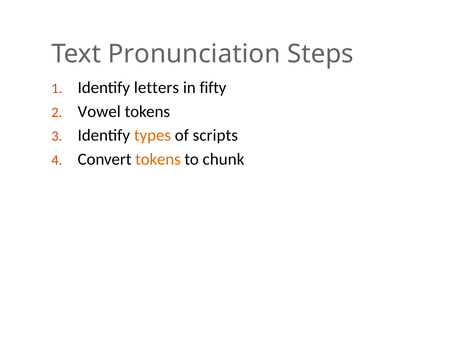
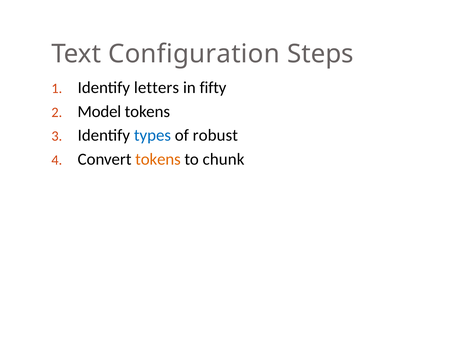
Pronunciation: Pronunciation -> Configuration
Vowel: Vowel -> Model
types colour: orange -> blue
scripts: scripts -> robust
